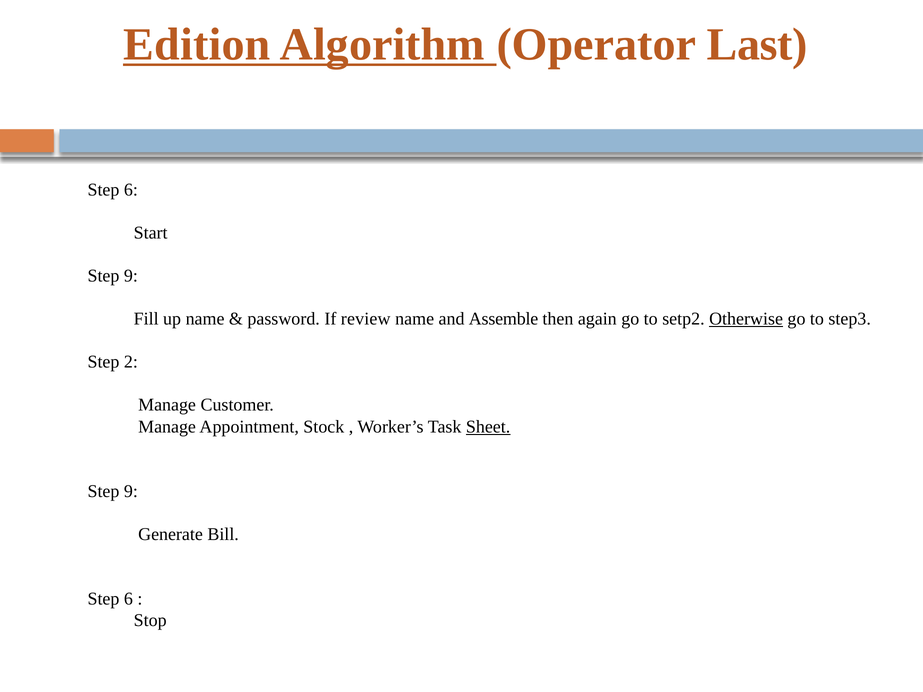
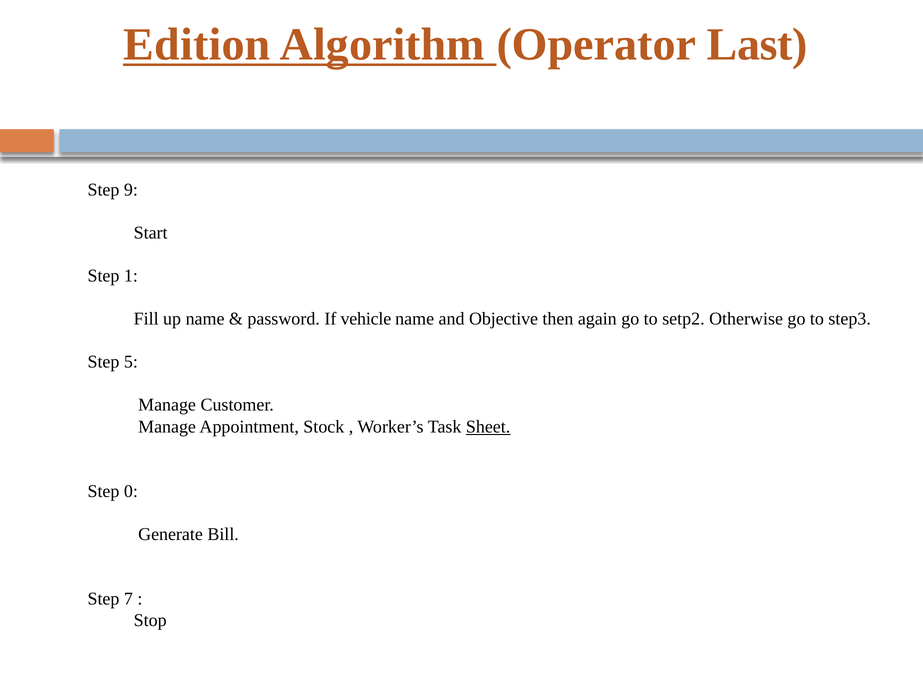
6 at (131, 190): 6 -> 9
9 at (131, 276): 9 -> 1
review: review -> vehicle
Assemble: Assemble -> Objective
Otherwise underline: present -> none
2: 2 -> 5
9 at (131, 491): 9 -> 0
6 at (128, 599): 6 -> 7
